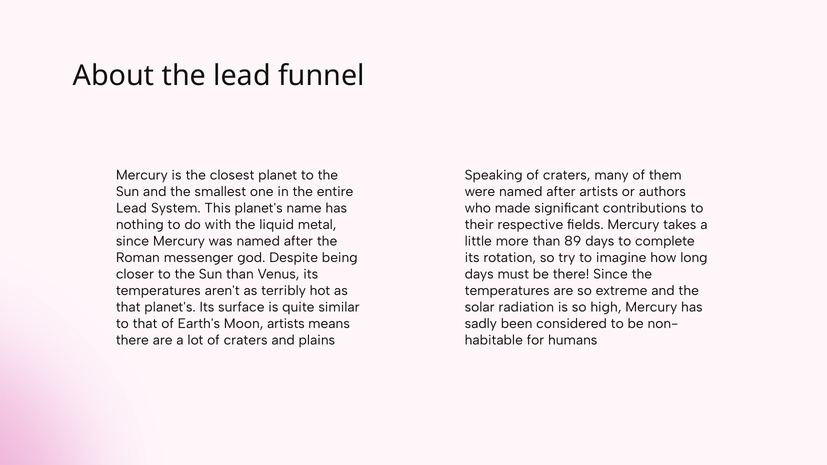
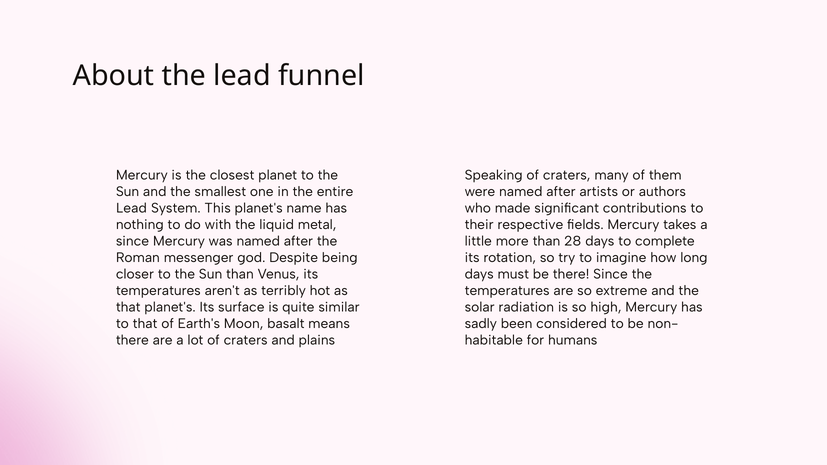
89: 89 -> 28
Moon artists: artists -> basalt
